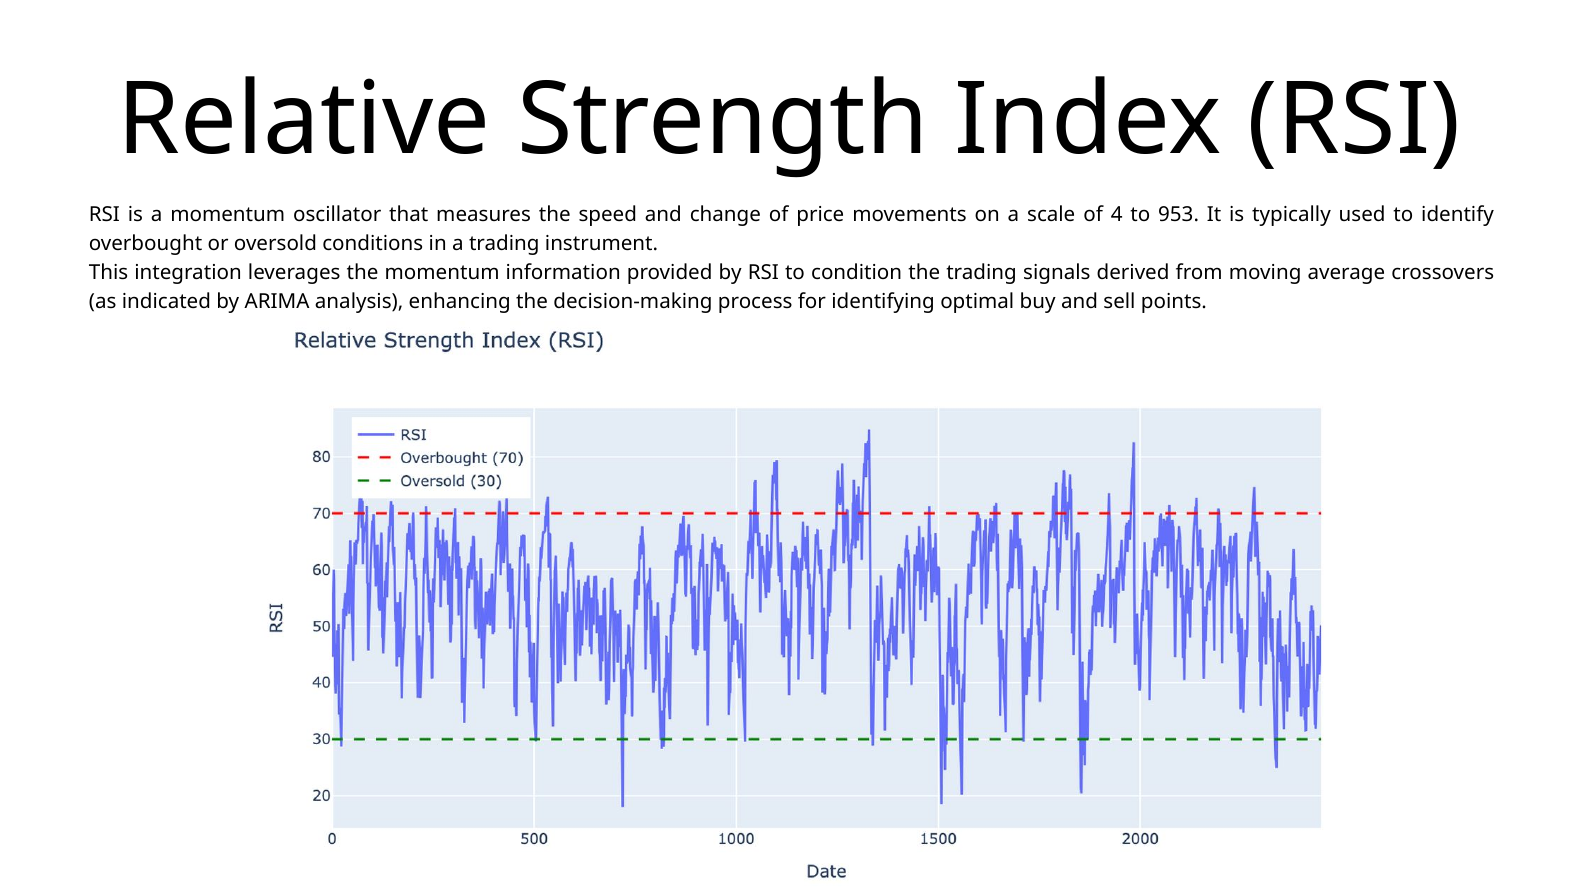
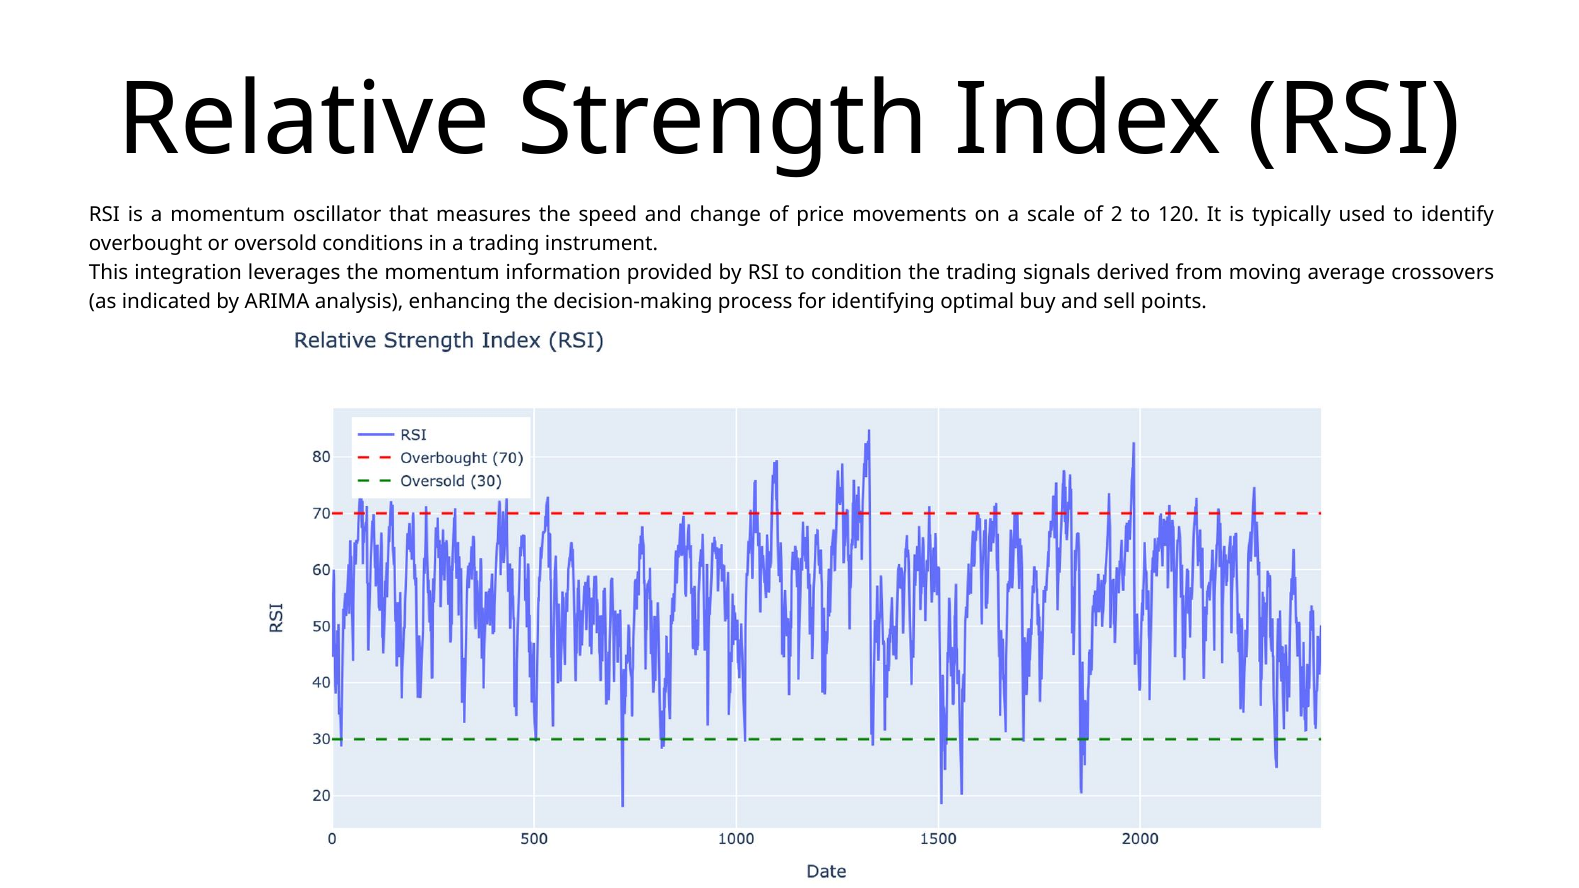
4: 4 -> 2
953: 953 -> 120
